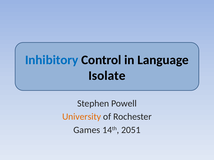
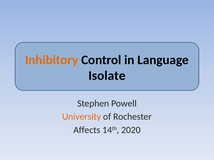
Inhibitory colour: blue -> orange
Games: Games -> Affects
2051: 2051 -> 2020
